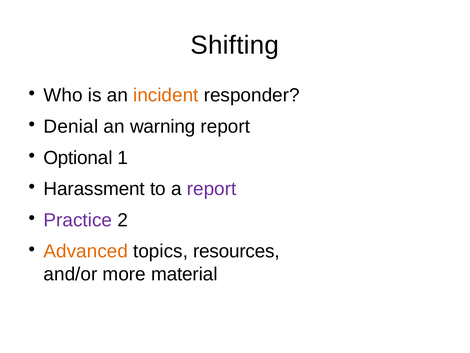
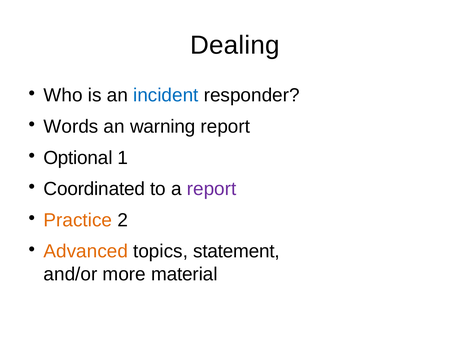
Shifting: Shifting -> Dealing
incident colour: orange -> blue
Denial: Denial -> Words
Harassment: Harassment -> Coordinated
Practice colour: purple -> orange
resources: resources -> statement
